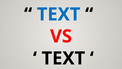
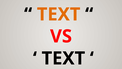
TEXT at (59, 14) colour: blue -> orange
